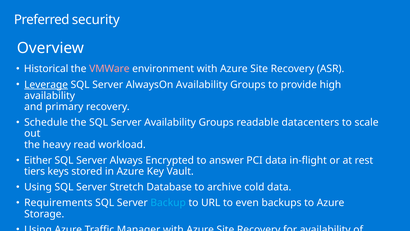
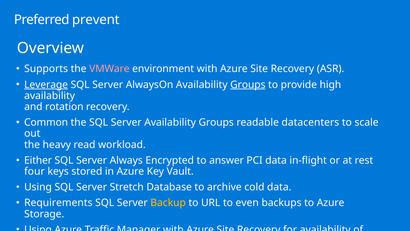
security: security -> prevent
Historical: Historical -> Supports
Groups at (248, 85) underline: none -> present
primary: primary -> rotation
Schedule: Schedule -> Common
tiers: tiers -> four
Backup colour: light blue -> yellow
